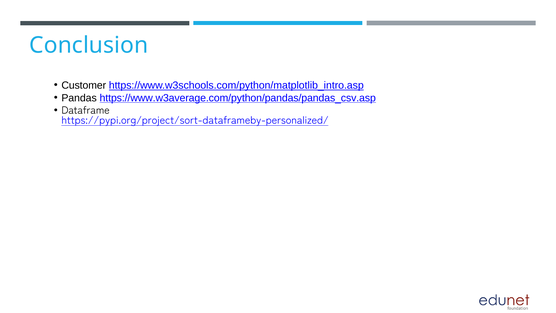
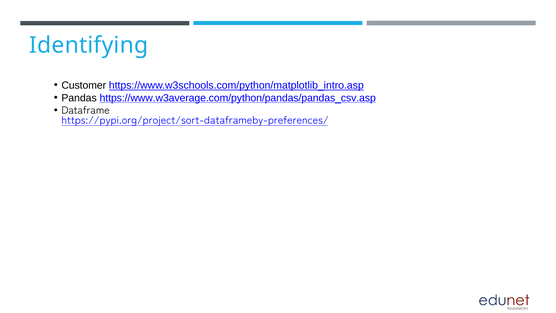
Conclusion: Conclusion -> Identifying
https://pypi.org/project/sort-dataframeby-personalized/: https://pypi.org/project/sort-dataframeby-personalized/ -> https://pypi.org/project/sort-dataframeby-preferences/
